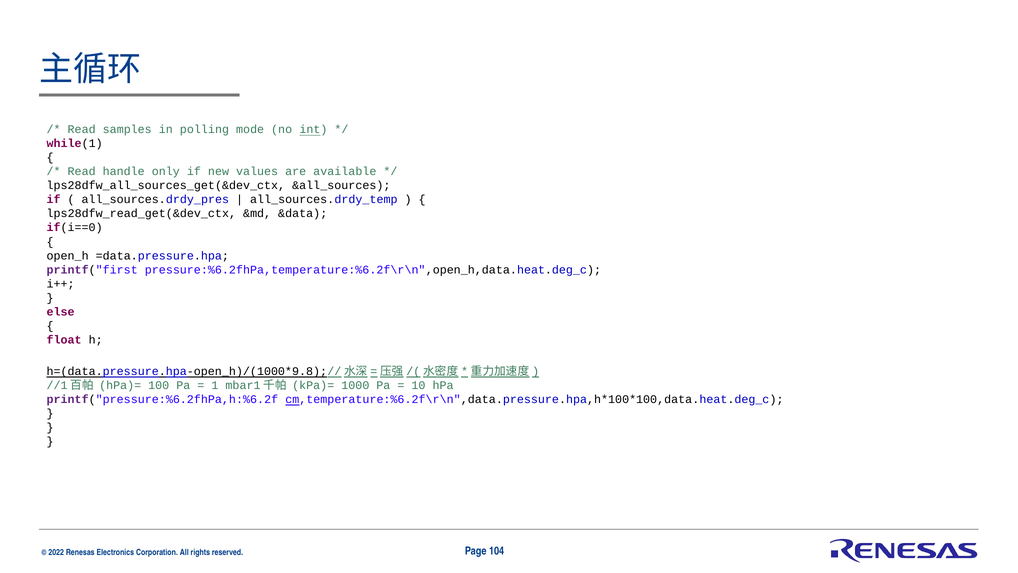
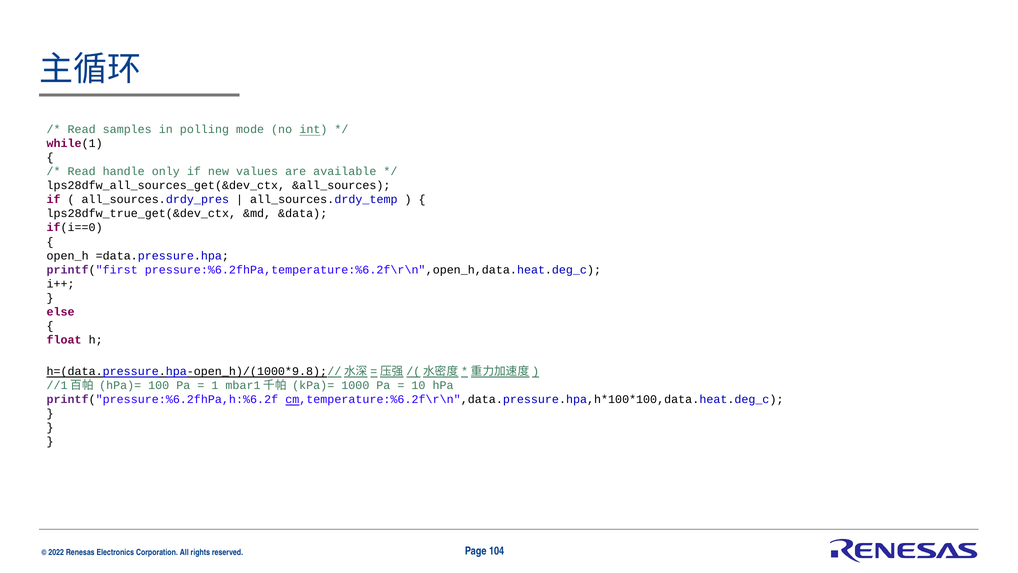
lps28dfw_read_get(&dev_ctx: lps28dfw_read_get(&dev_ctx -> lps28dfw_true_get(&dev_ctx
